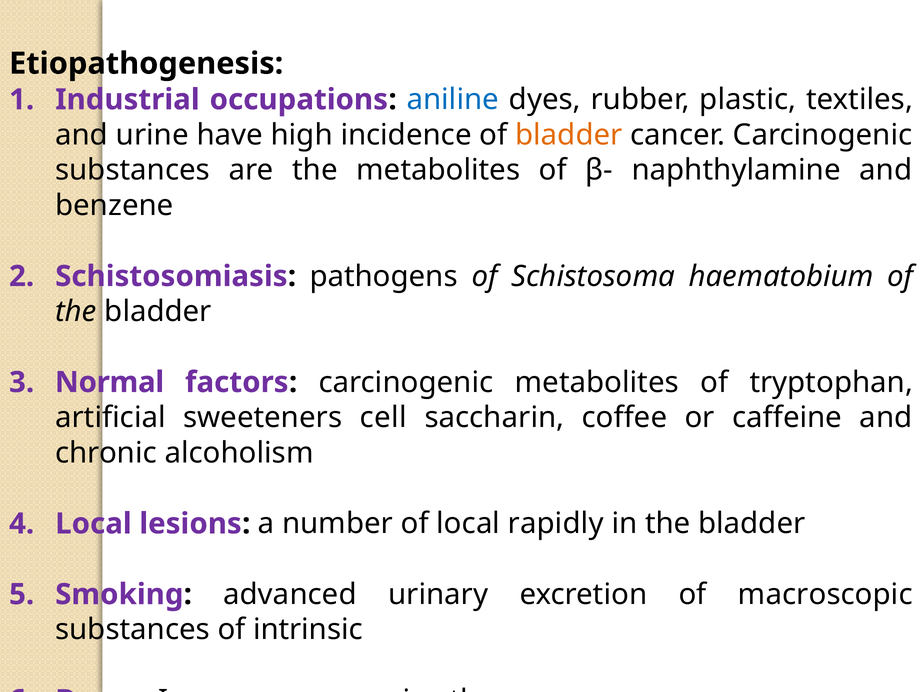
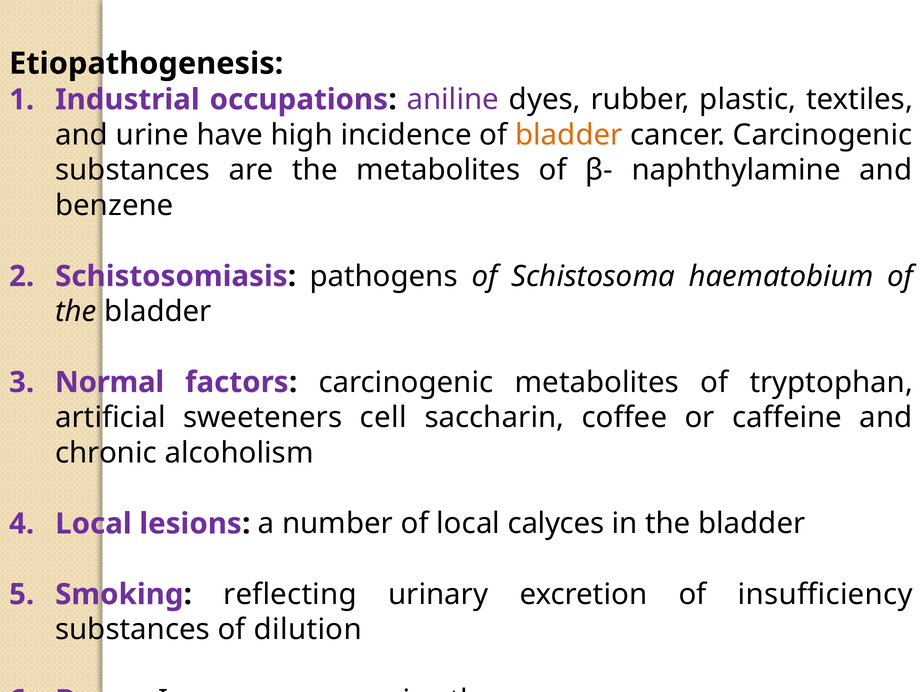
aniline colour: blue -> purple
rapidly: rapidly -> calyces
advanced: advanced -> reflecting
macroscopic: macroscopic -> insufficiency
intrinsic: intrinsic -> dilution
